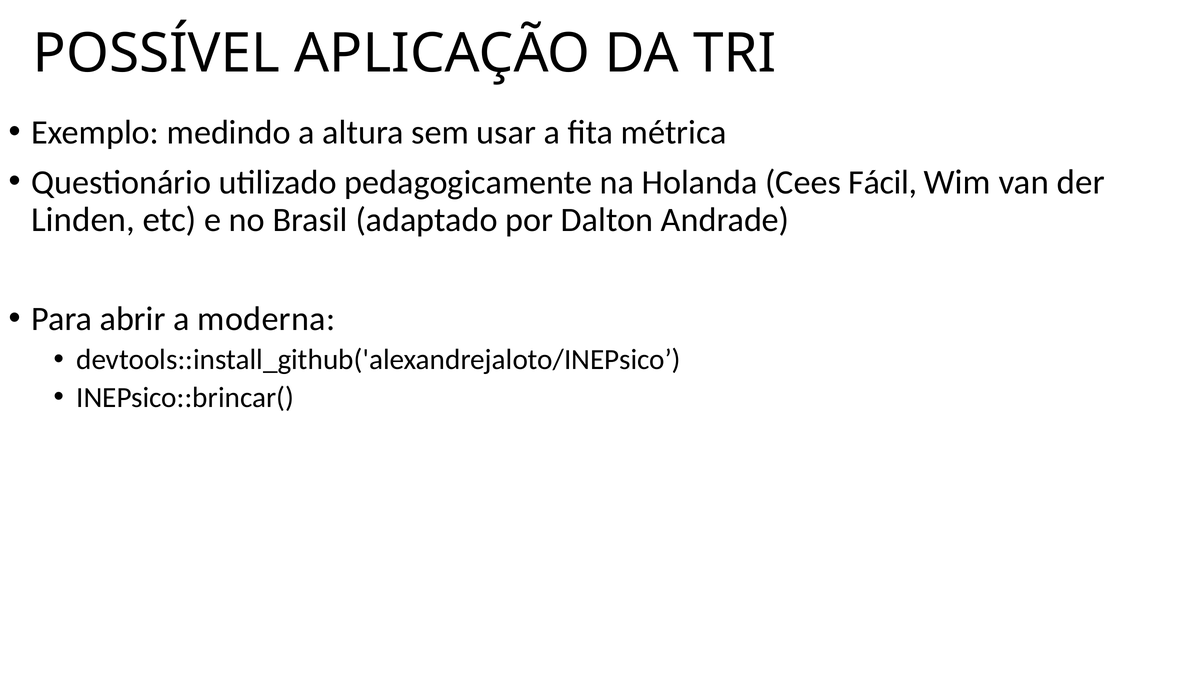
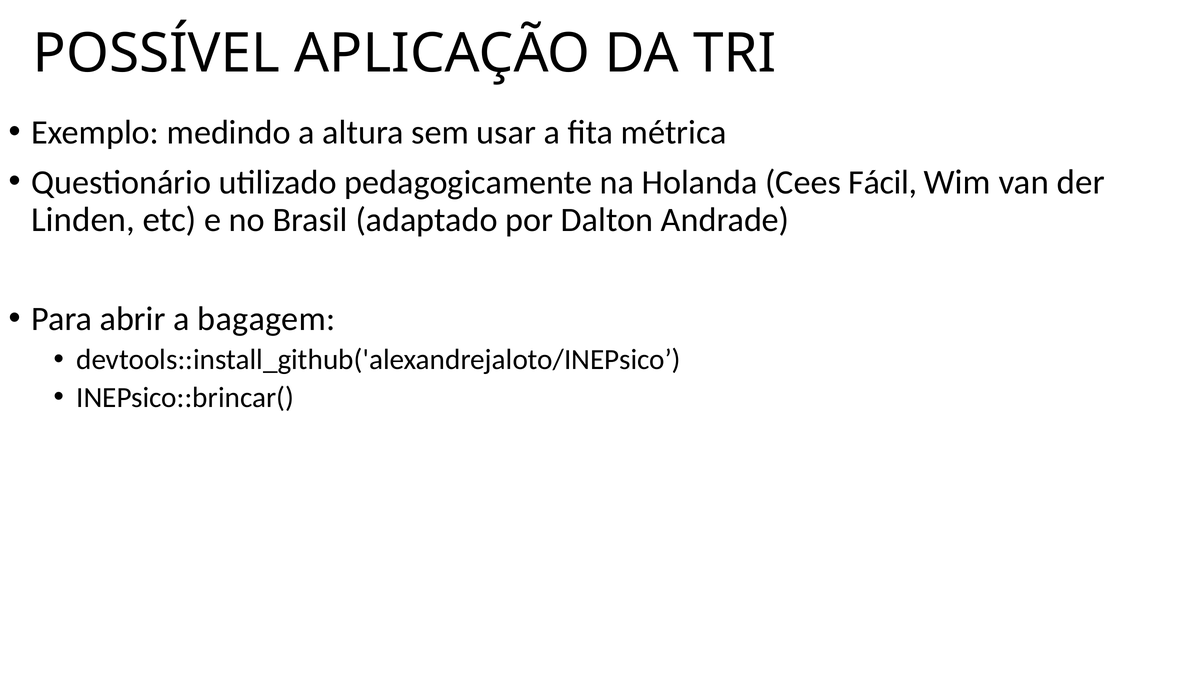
moderna: moderna -> bagagem
